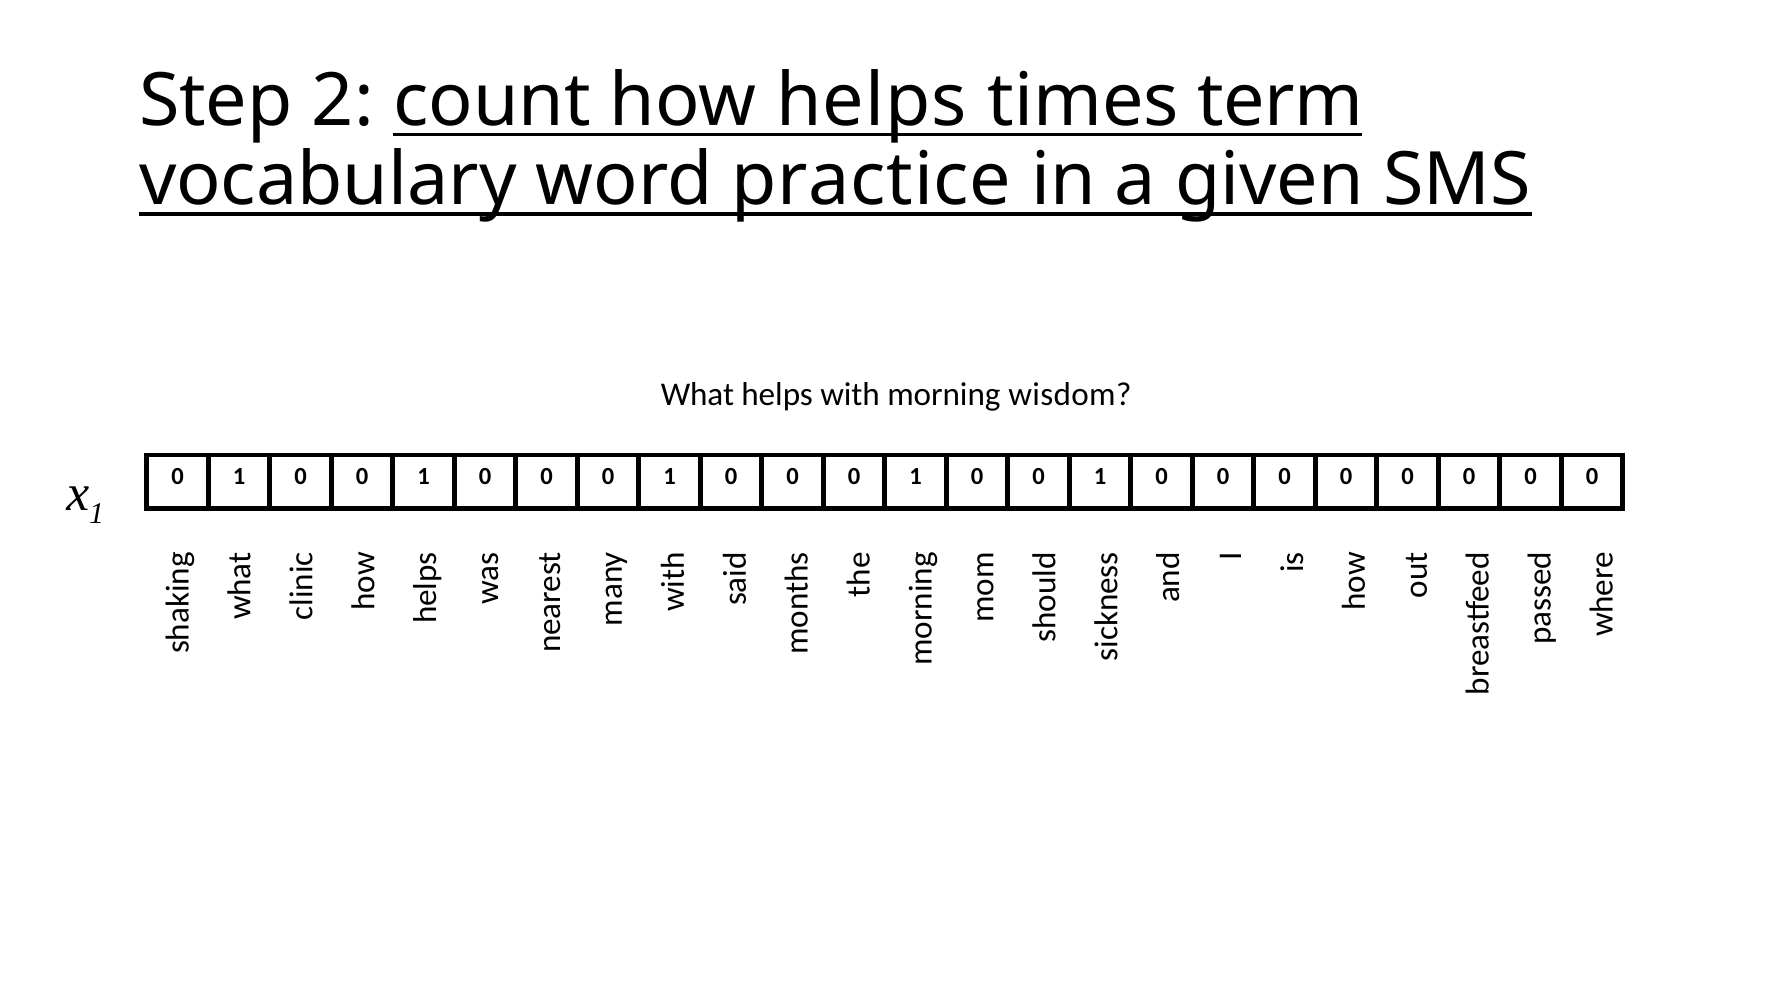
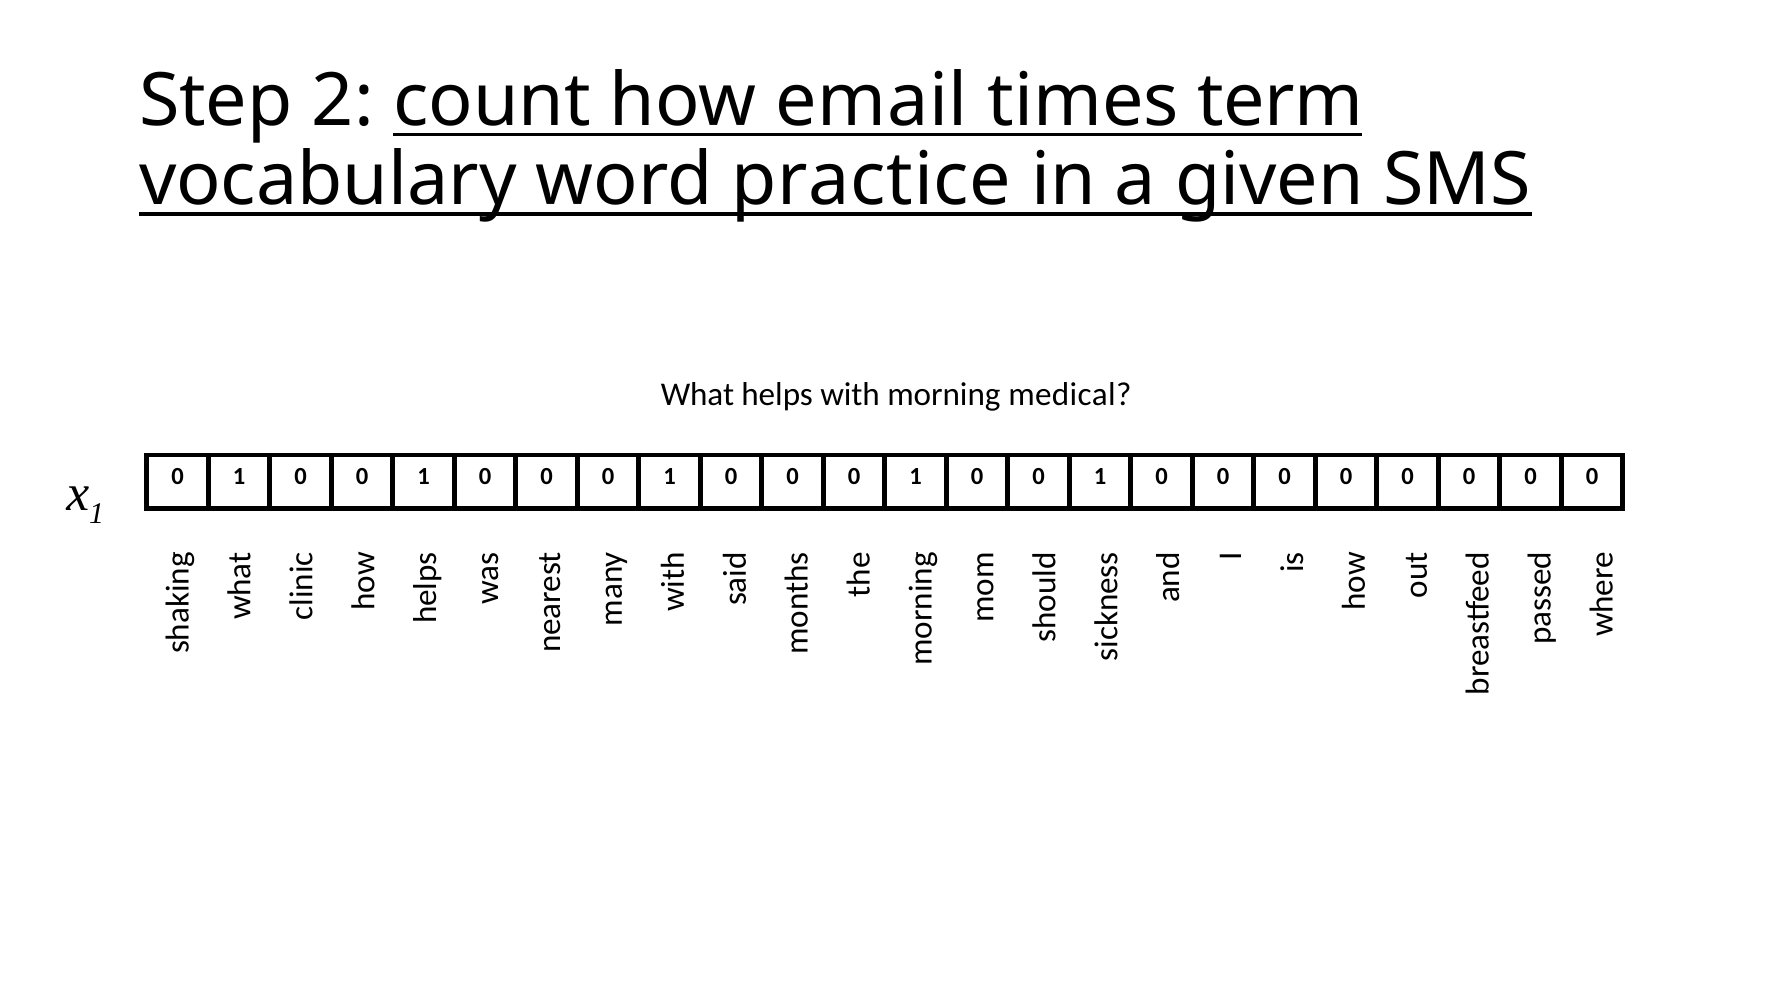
how helps: helps -> email
wisdom: wisdom -> medical
